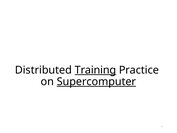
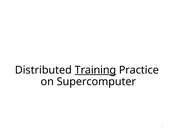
Supercomputer underline: present -> none
